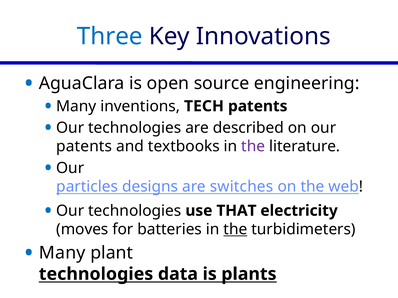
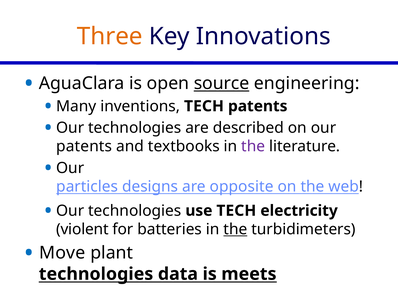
Three colour: blue -> orange
source underline: none -> present
switches: switches -> opposite
use THAT: THAT -> TECH
moves: moves -> violent
Many at (62, 253): Many -> Move
plants: plants -> meets
